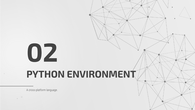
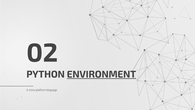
ENVIRONMENT underline: none -> present
